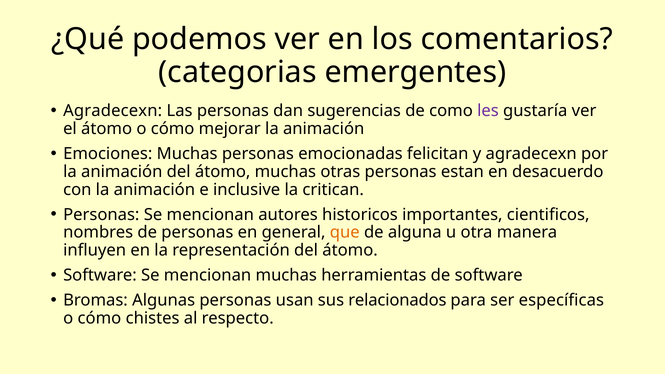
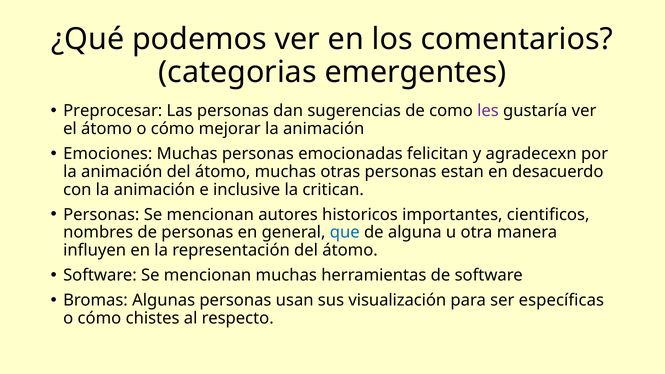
Agradecexn at (113, 111): Agradecexn -> Preprocesar
que colour: orange -> blue
relacionados: relacionados -> visualización
